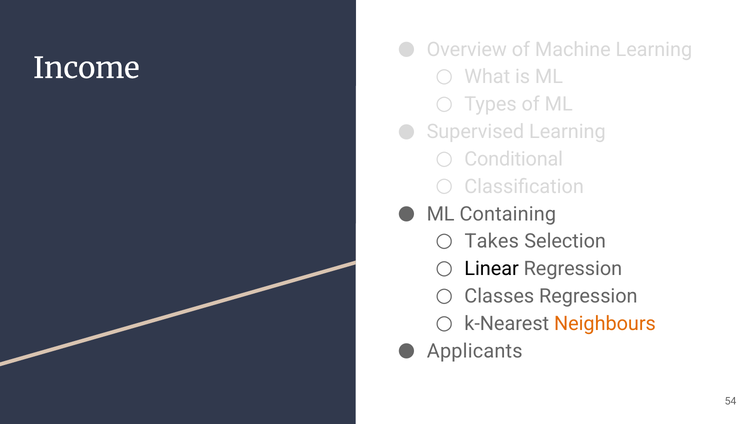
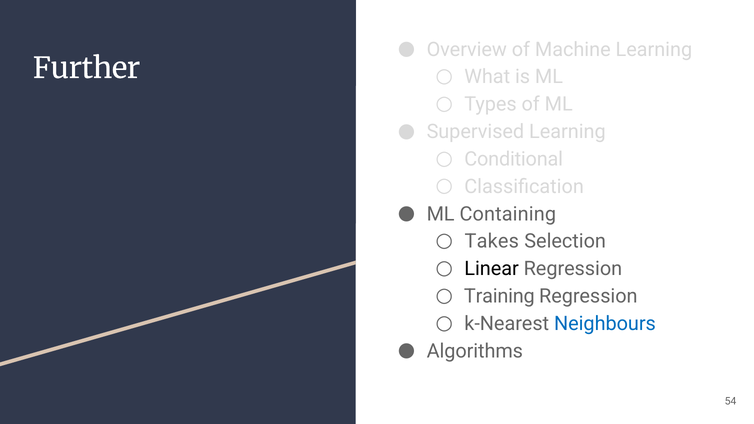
Income: Income -> Further
Classes: Classes -> Training
Neighbours colour: orange -> blue
Applicants: Applicants -> Algorithms
